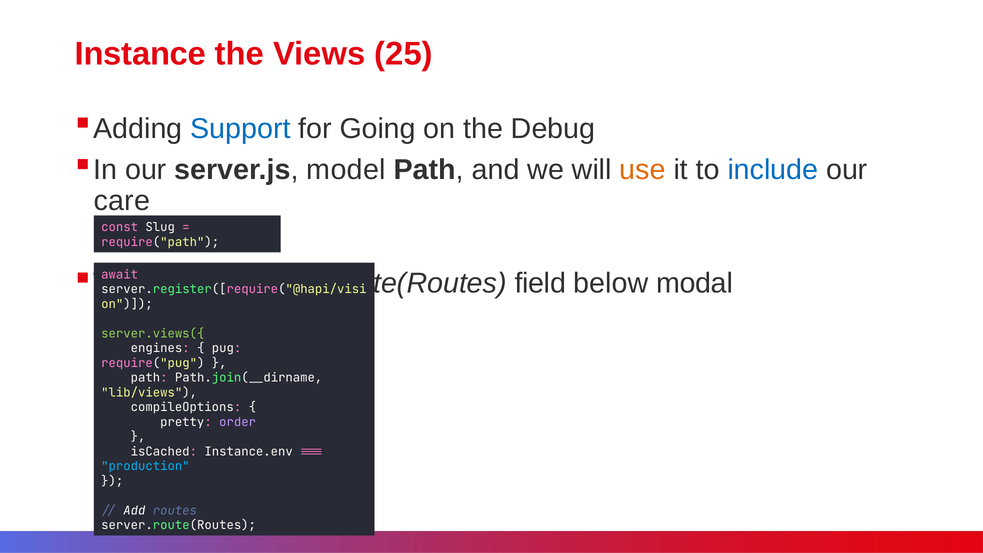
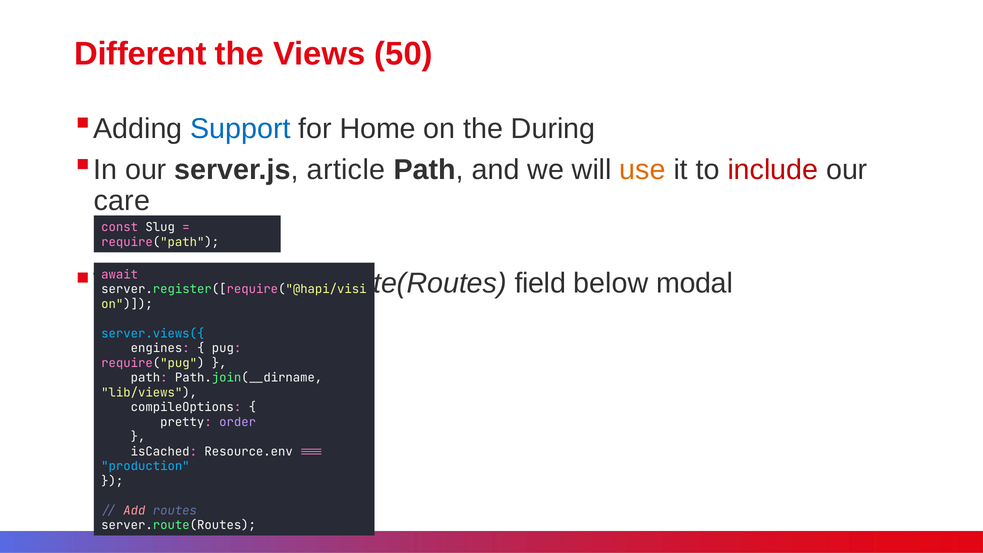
Instance: Instance -> Different
25: 25 -> 50
Going: Going -> Home
Debug: Debug -> During
model: model -> article
include colour: blue -> red
server.views({ colour: light green -> light blue
Instance.env: Instance.env -> Resource.env
Add colour: white -> pink
